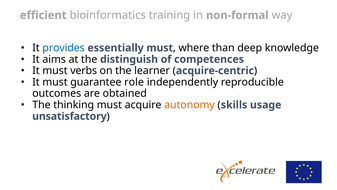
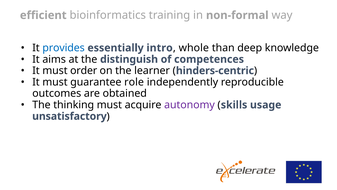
essentially must: must -> intro
where: where -> whole
verbs: verbs -> order
acquire-centric: acquire-centric -> hinders-centric
autonomy colour: orange -> purple
